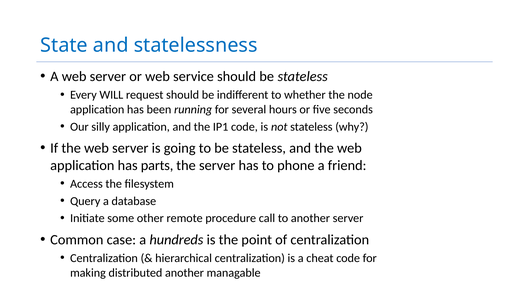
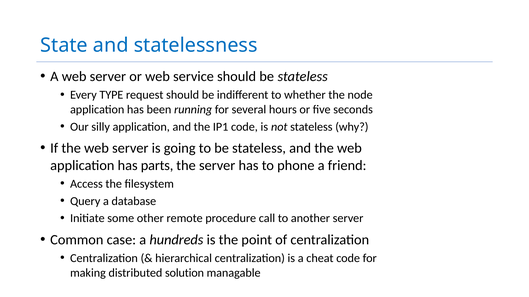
WILL: WILL -> TYPE
distributed another: another -> solution
